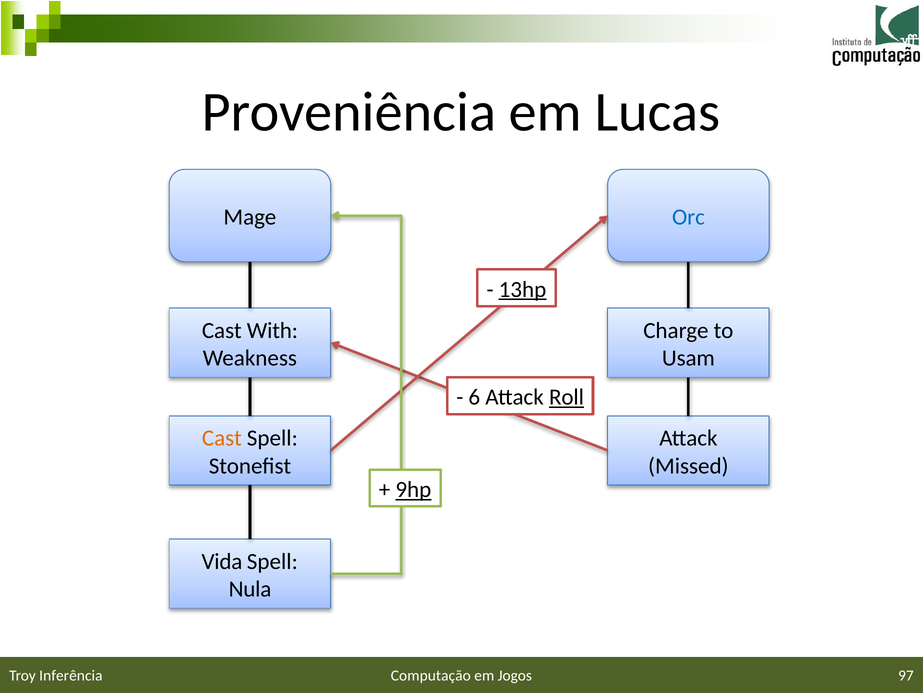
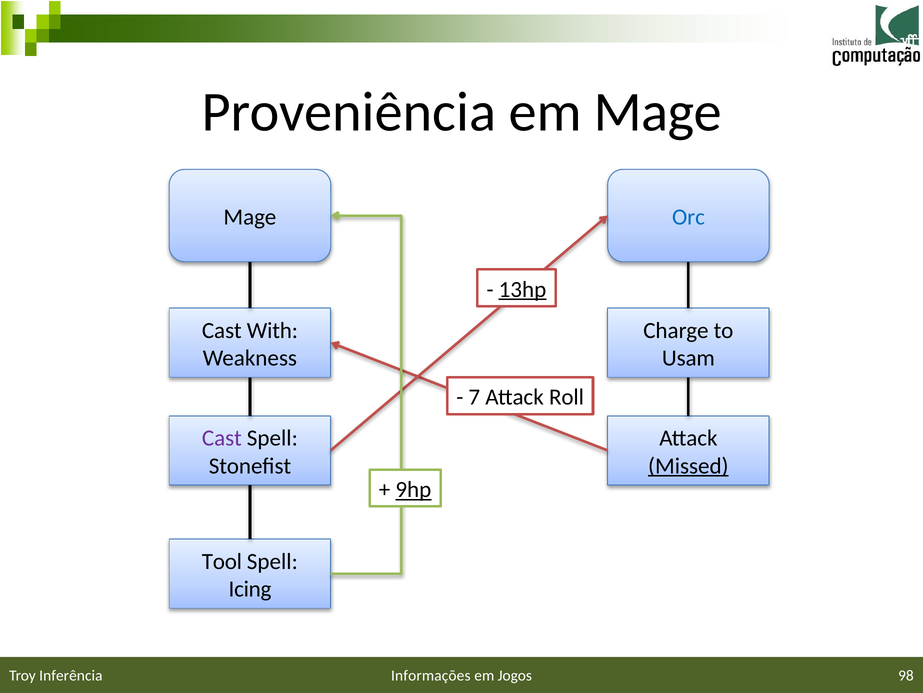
em Lucas: Lucas -> Mage
6: 6 -> 7
Roll underline: present -> none
Cast at (222, 438) colour: orange -> purple
Missed underline: none -> present
Vida: Vida -> Tool
Nula: Nula -> Icing
Computação: Computação -> Informações
97: 97 -> 98
